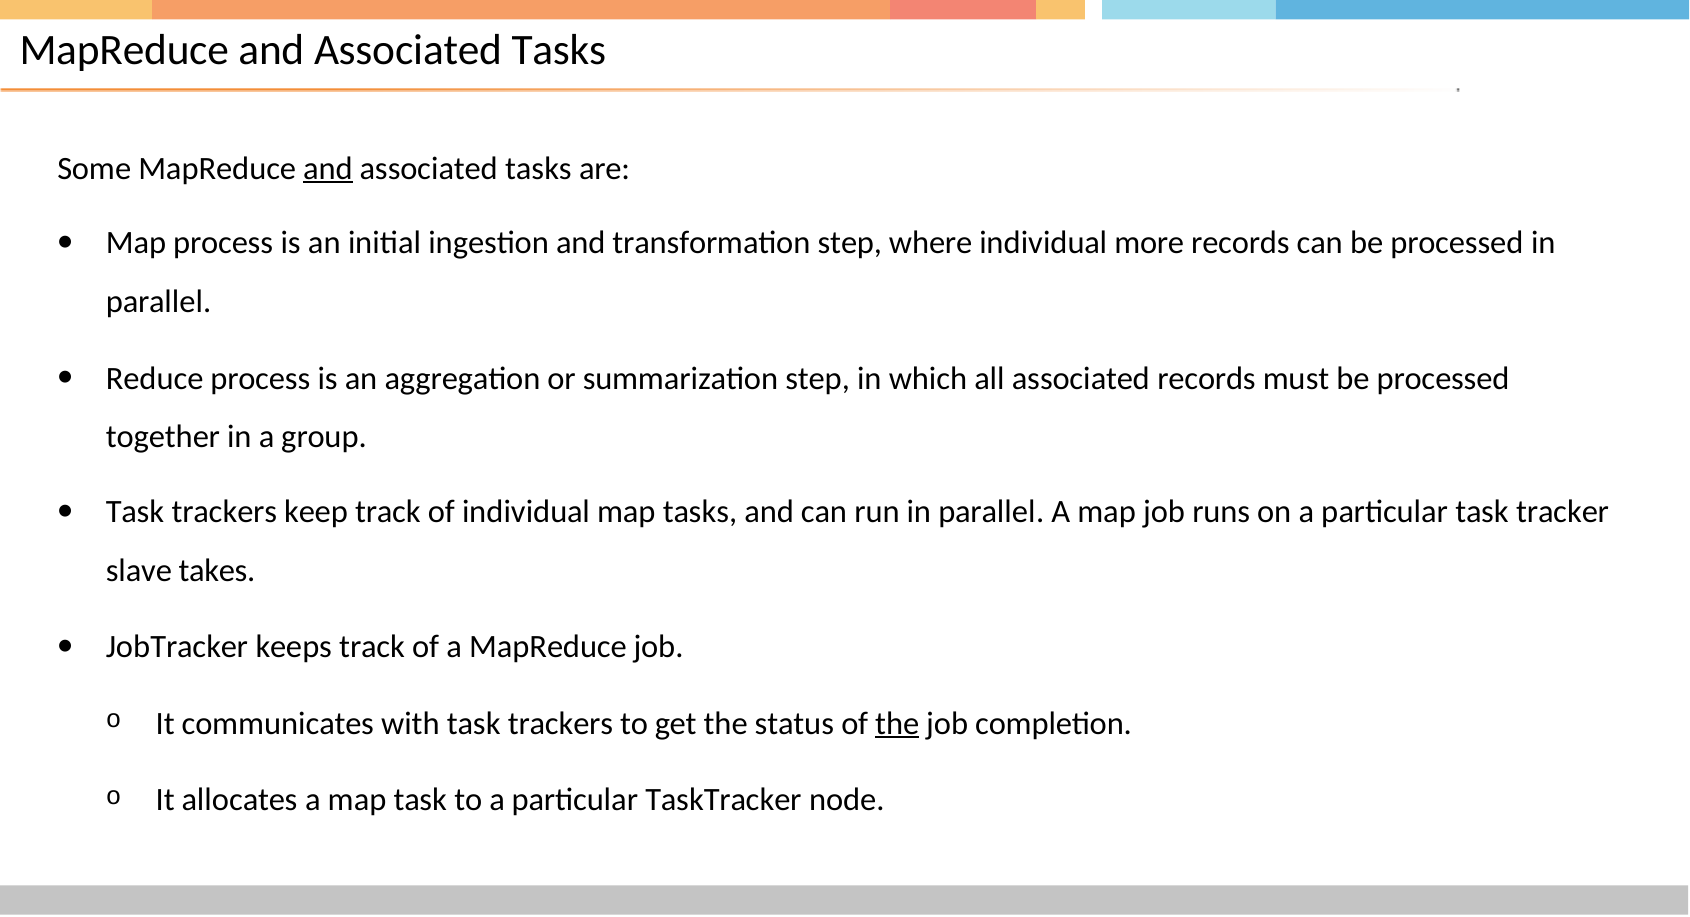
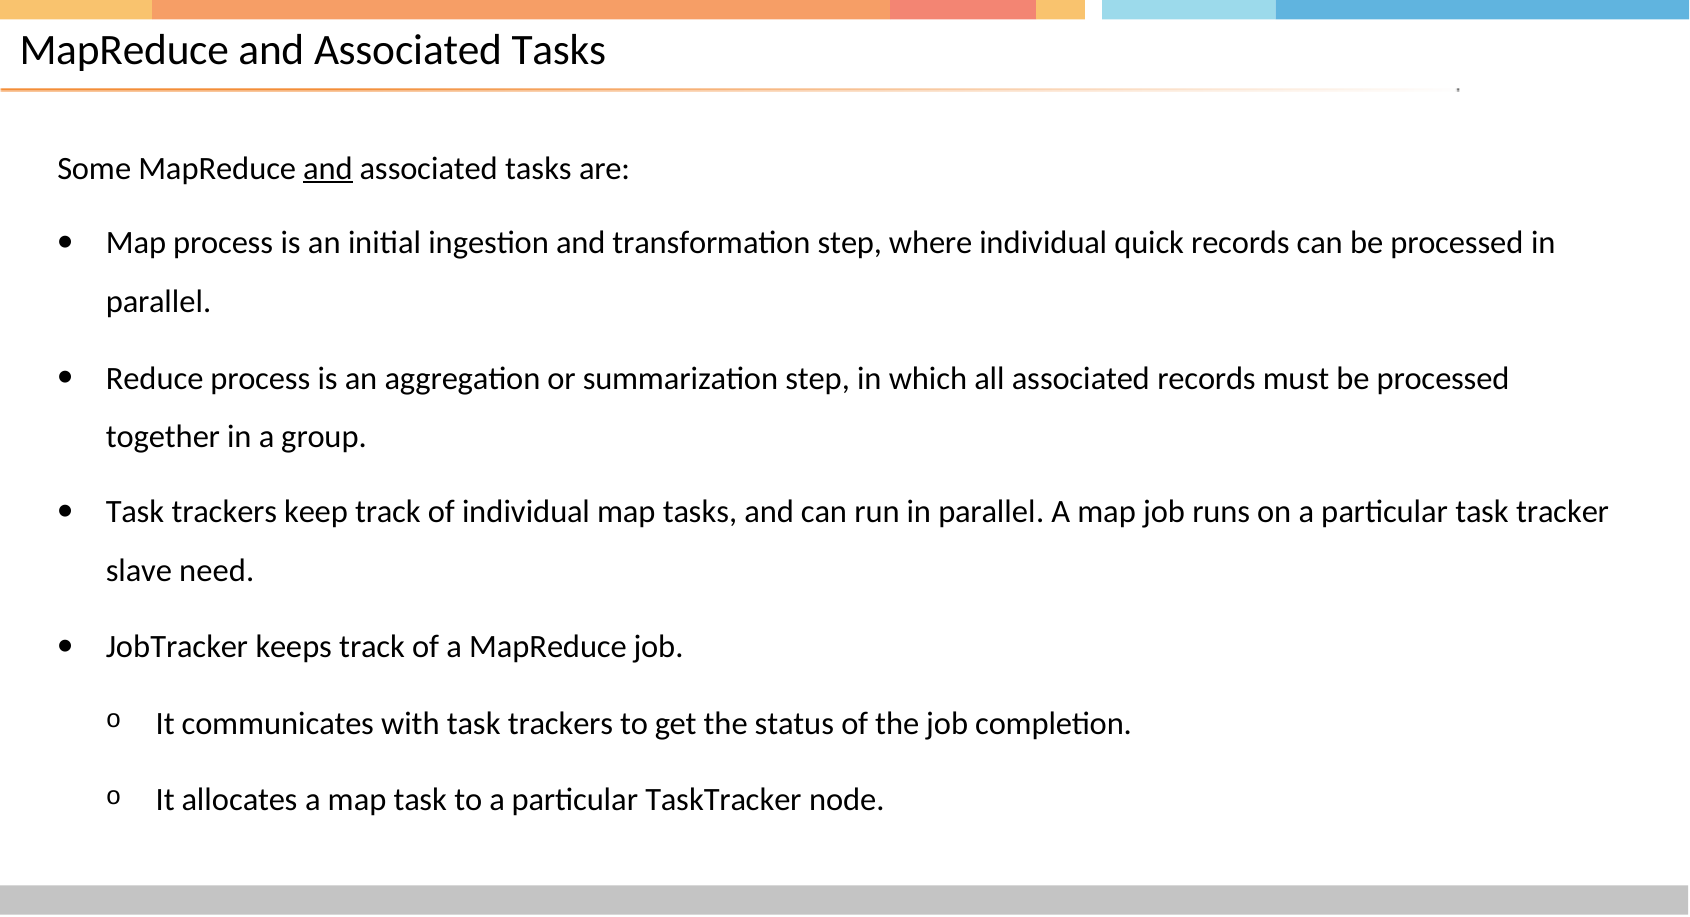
more: more -> quick
takes: takes -> need
the at (897, 723) underline: present -> none
